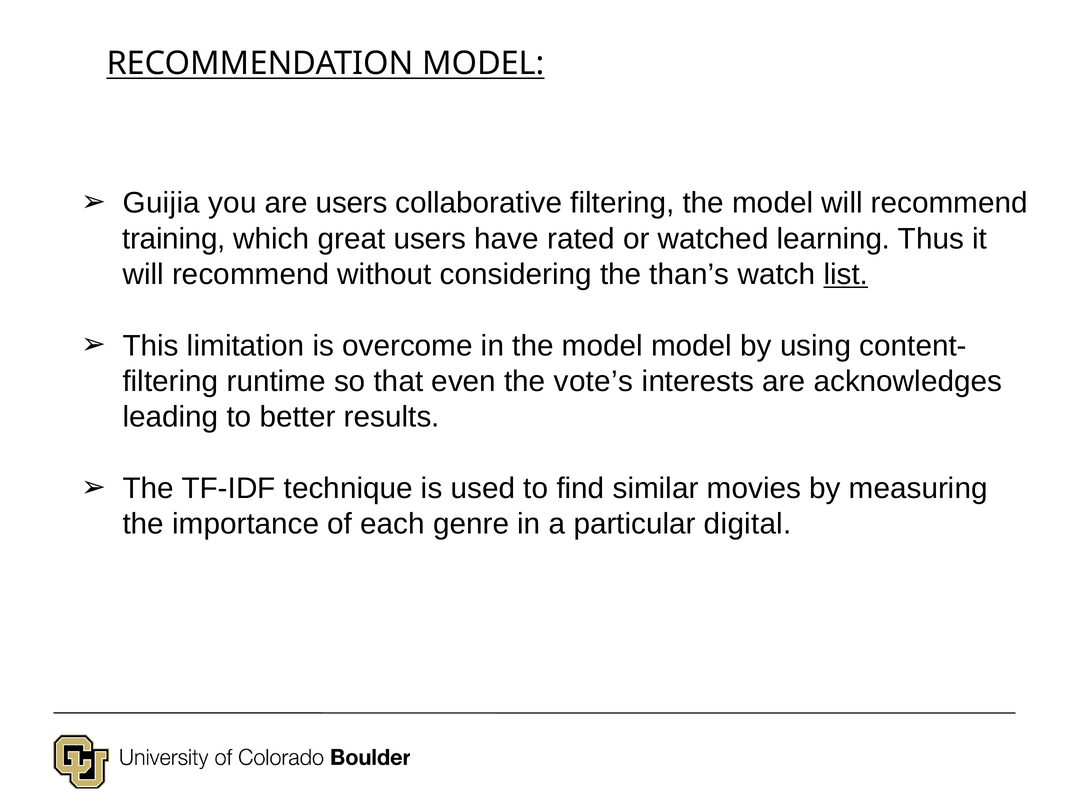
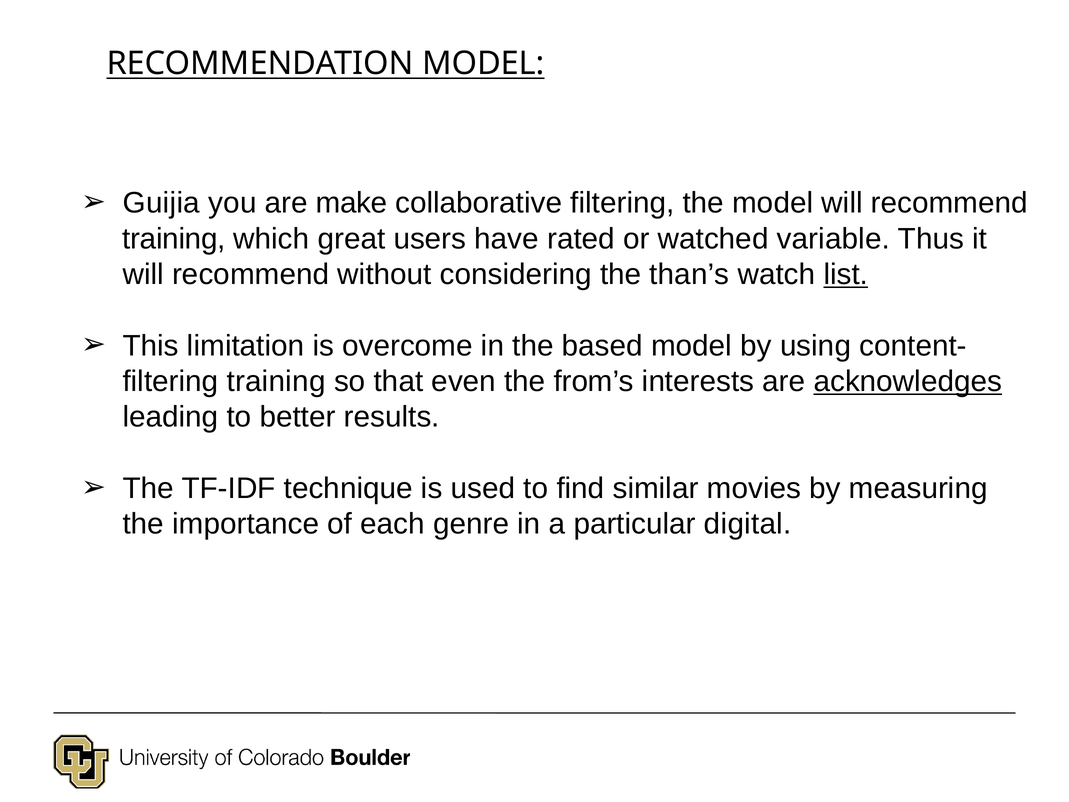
are users: users -> make
learning: learning -> variable
in the model: model -> based
filtering runtime: runtime -> training
vote’s: vote’s -> from’s
acknowledges underline: none -> present
